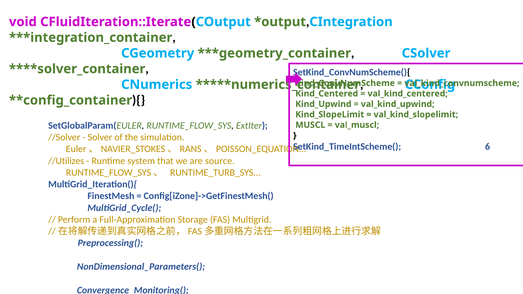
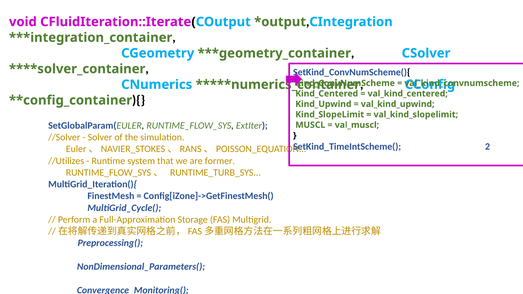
6: 6 -> 2
source: source -> former
